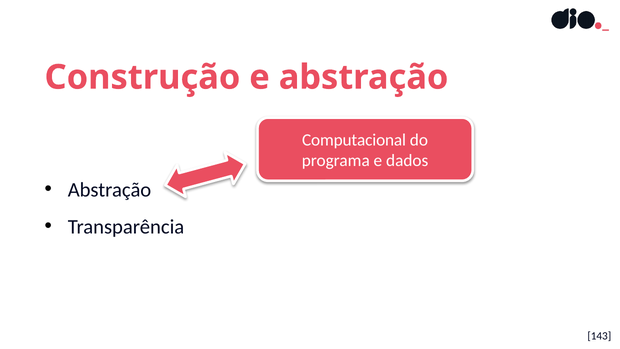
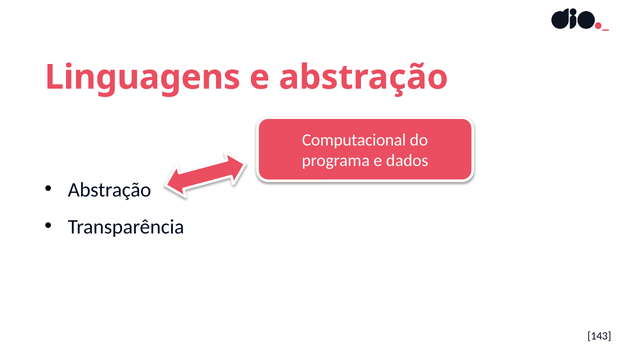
Construção: Construção -> Linguagens
